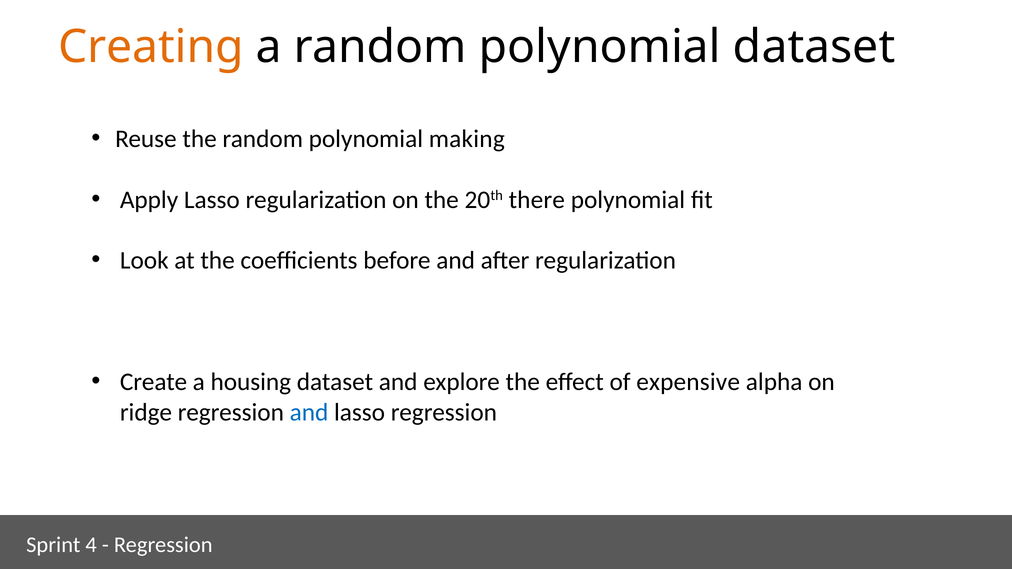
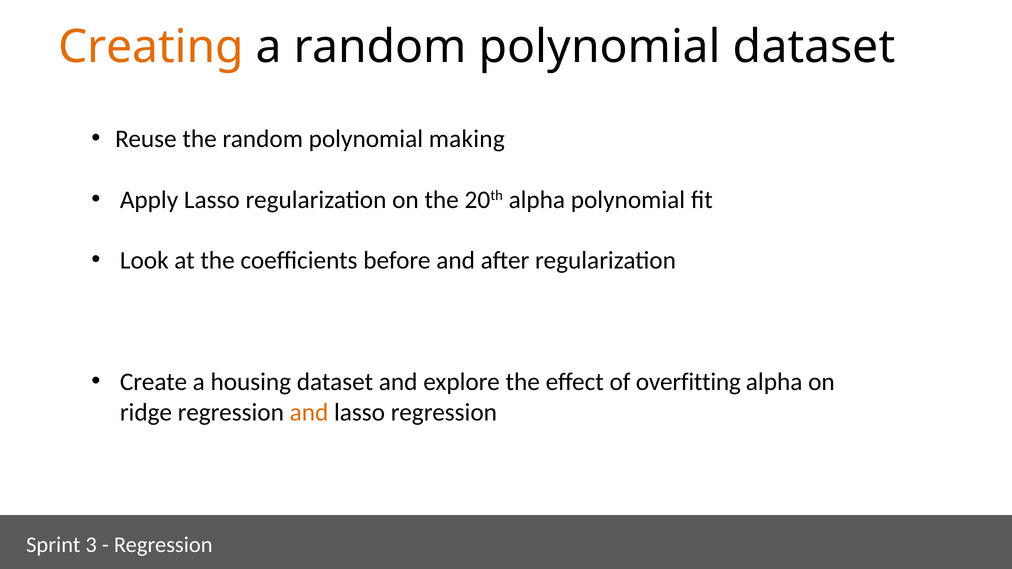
20th there: there -> alpha
expensive: expensive -> overfitting
and at (309, 412) colour: blue -> orange
4: 4 -> 3
